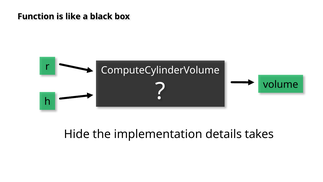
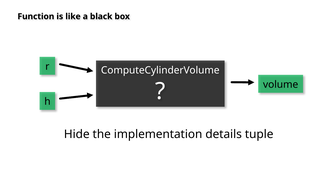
takes: takes -> tuple
